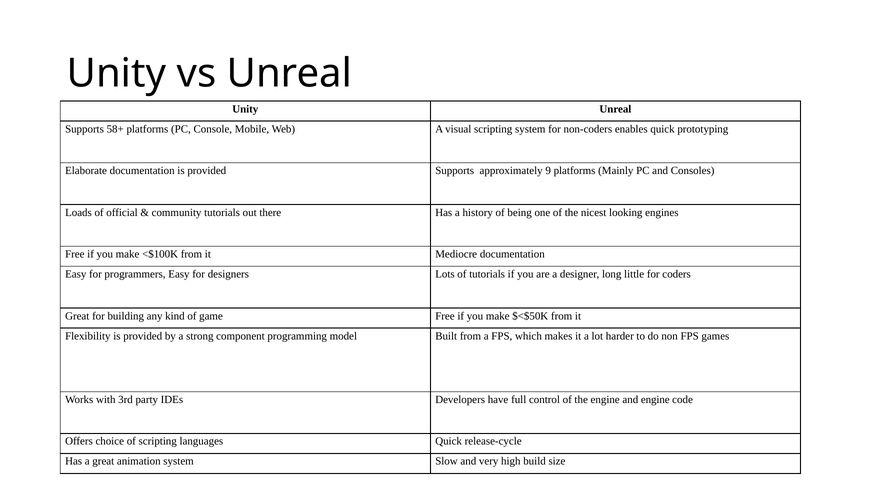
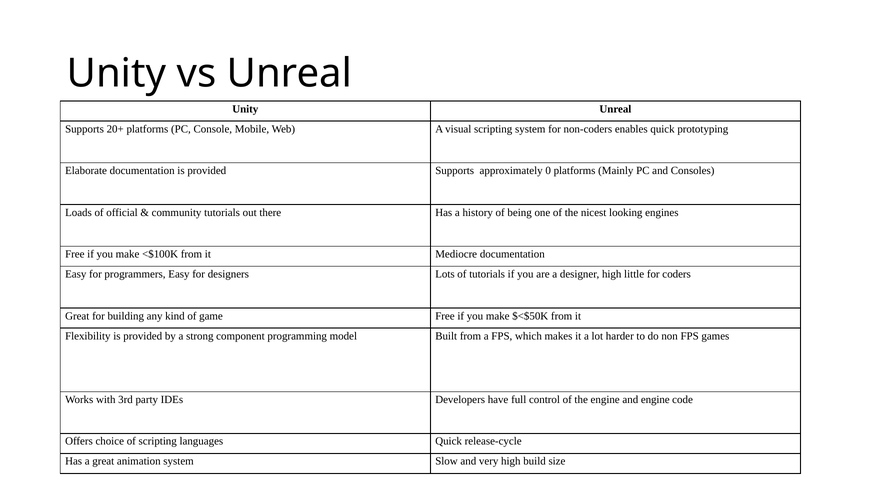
58+: 58+ -> 20+
9: 9 -> 0
designer long: long -> high
